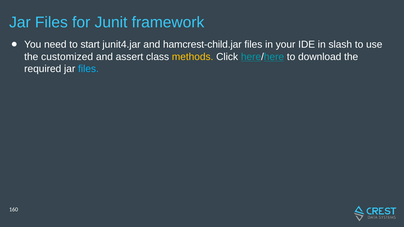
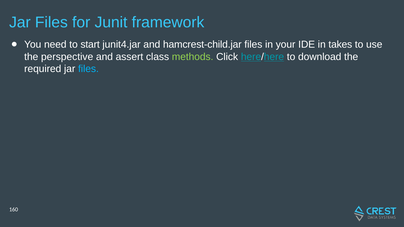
slash: slash -> takes
customized: customized -> perspective
methods colour: yellow -> light green
